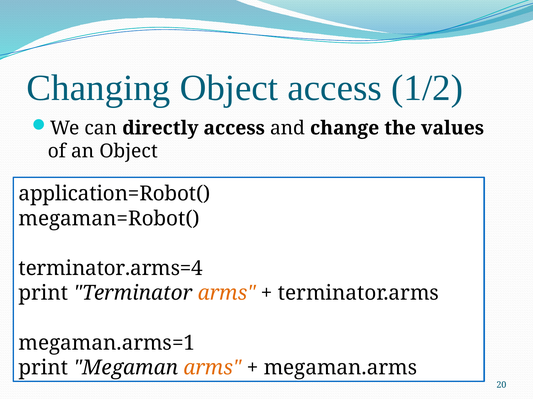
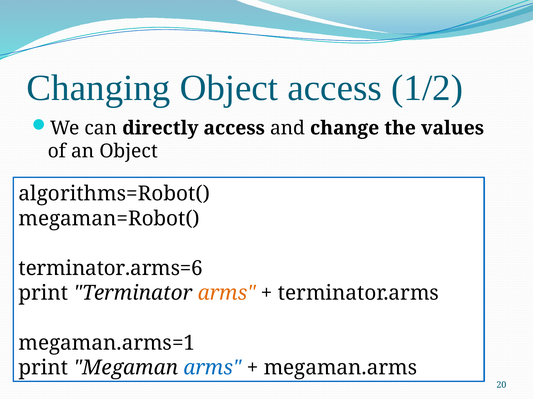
application=Robot(: application=Robot( -> algorithms=Robot(
terminator.arms=4: terminator.arms=4 -> terminator.arms=6
arms at (212, 368) colour: orange -> blue
